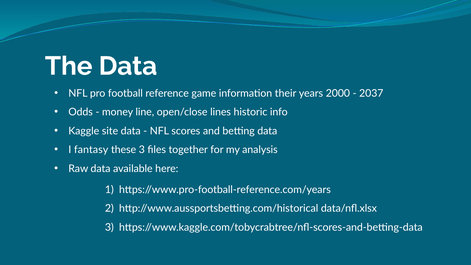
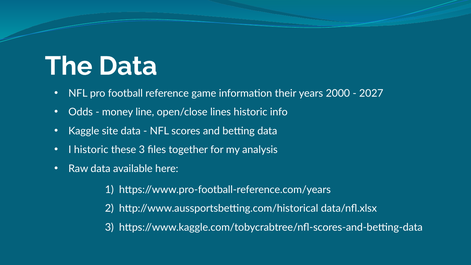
2037: 2037 -> 2027
I fantasy: fantasy -> historic
